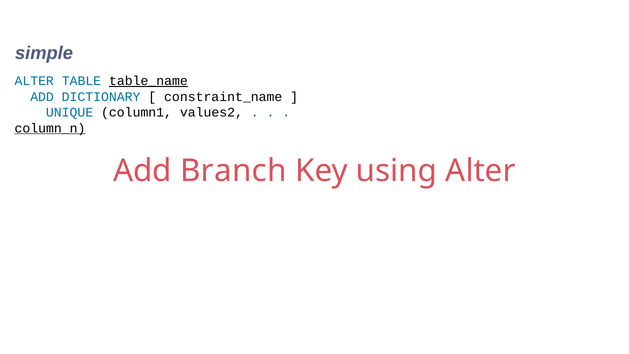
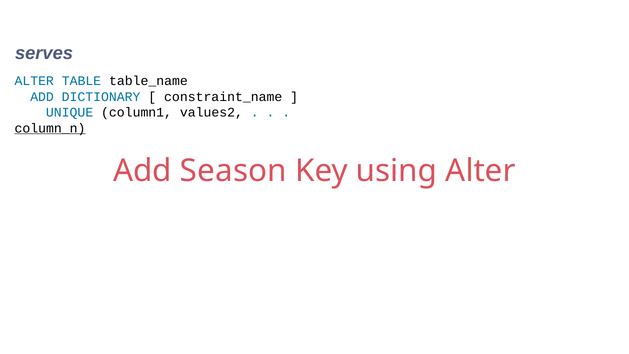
simple: simple -> serves
table_name underline: present -> none
Branch: Branch -> Season
